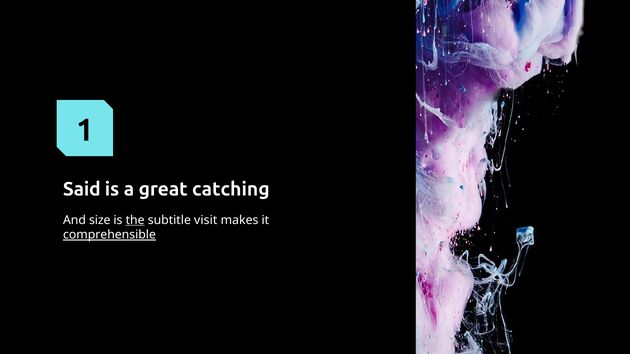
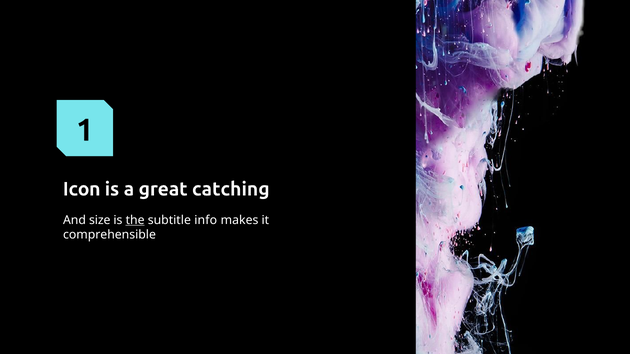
Said: Said -> Icon
visit: visit -> info
comprehensible underline: present -> none
